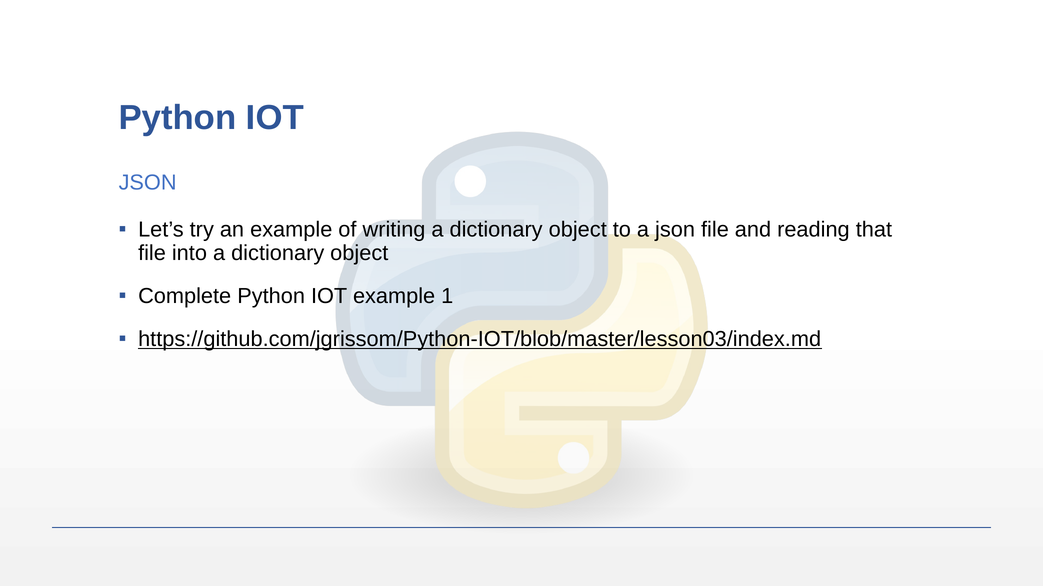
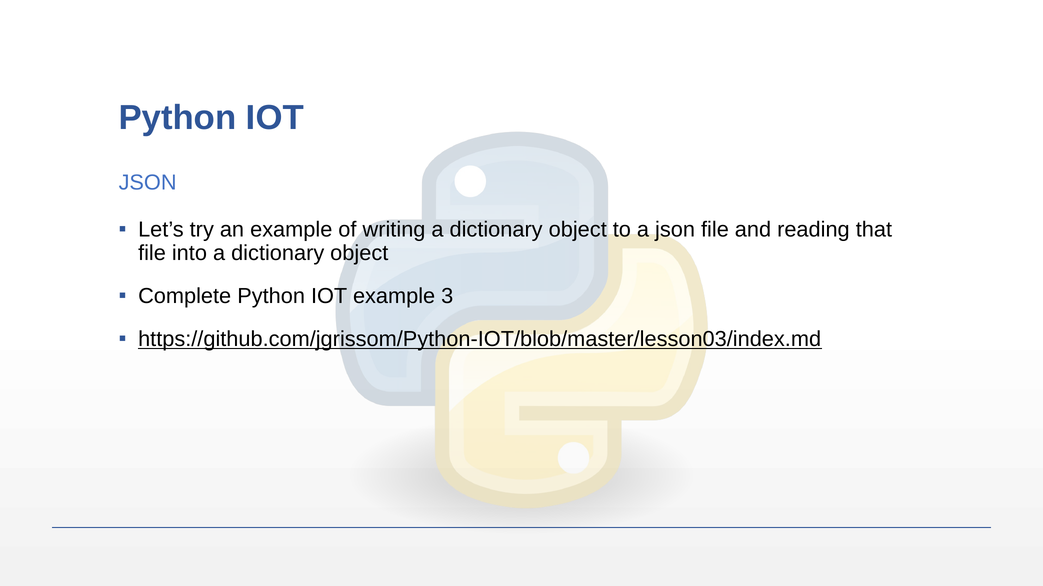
1: 1 -> 3
